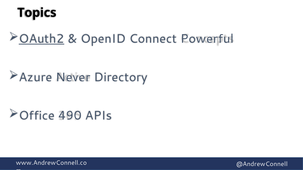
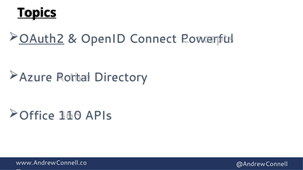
Topics underline: none -> present
Never: Never -> Portal
490: 490 -> 110
